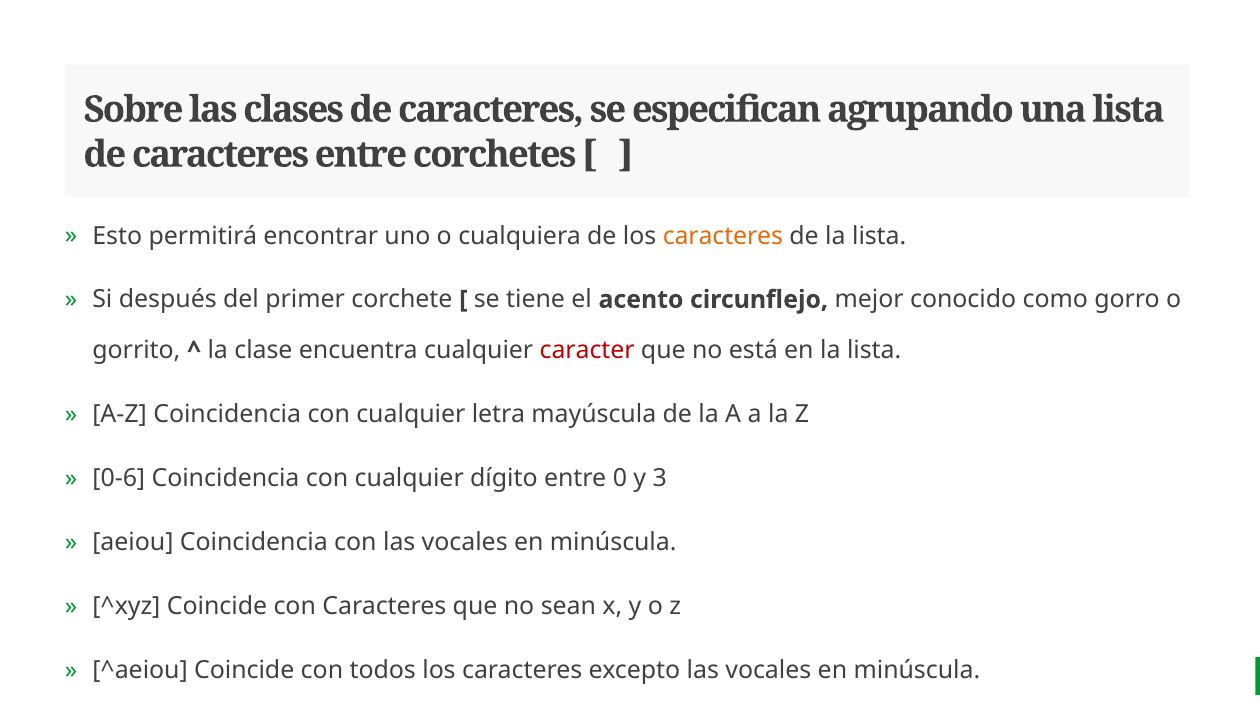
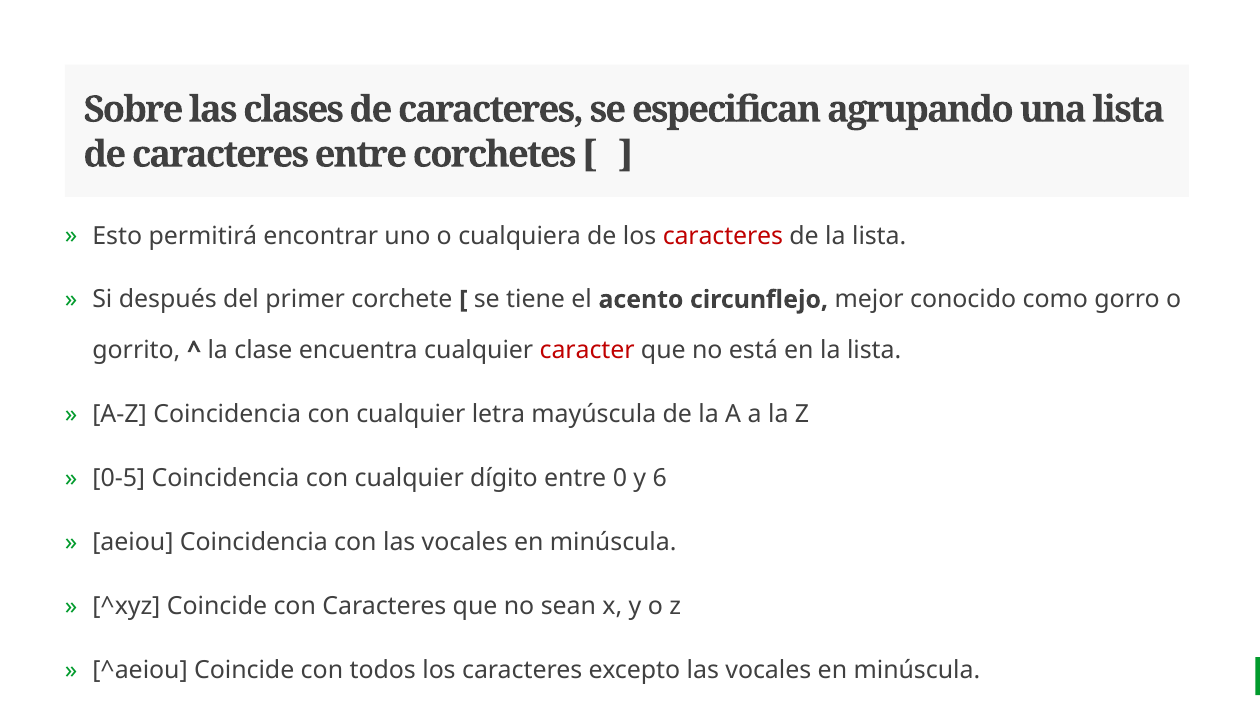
caracteres at (723, 237) colour: orange -> red
0-6: 0-6 -> 0-5
3: 3 -> 6
